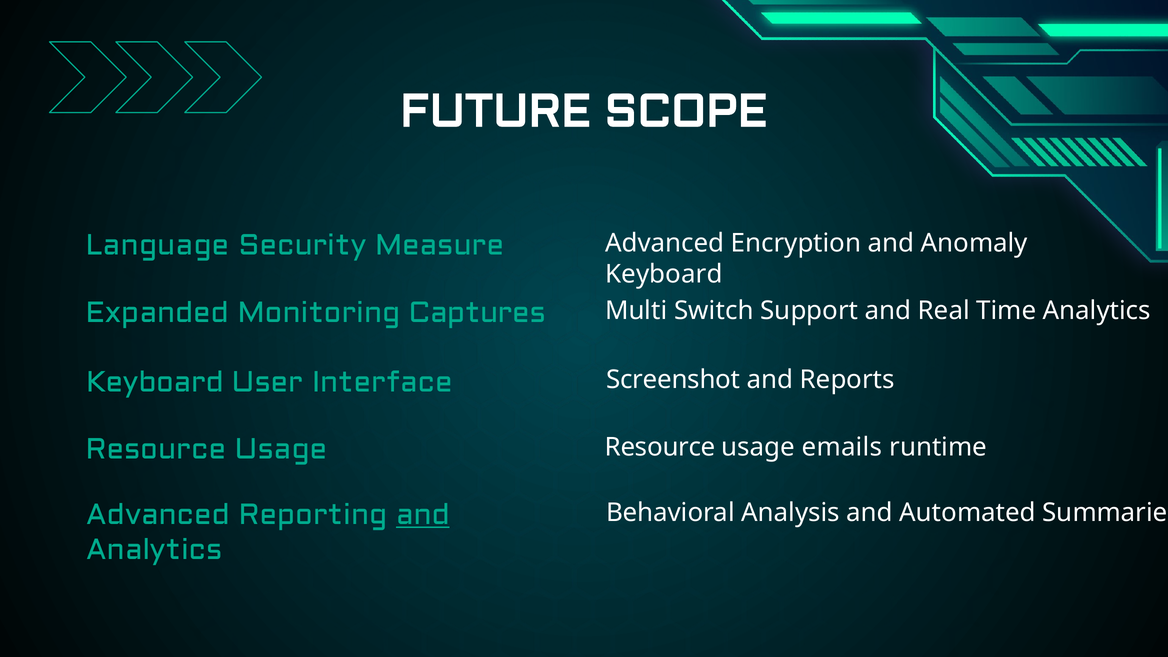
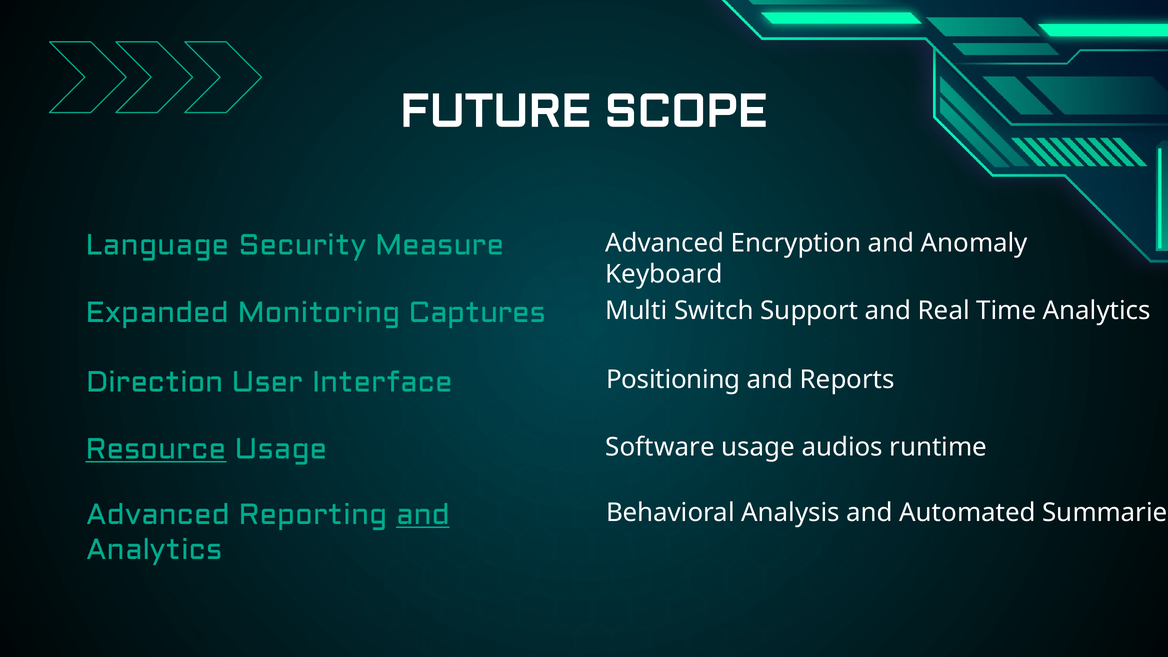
Keyboard at (155, 382): Keyboard -> Direction
Screenshot: Screenshot -> Positioning
Resource at (156, 449) underline: none -> present
Usage Resource: Resource -> Software
emails: emails -> audios
